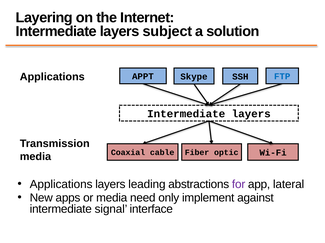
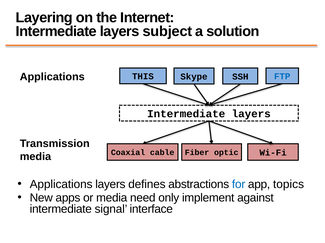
APPT: APPT -> THIS
leading: leading -> defines
for colour: purple -> blue
lateral: lateral -> topics
